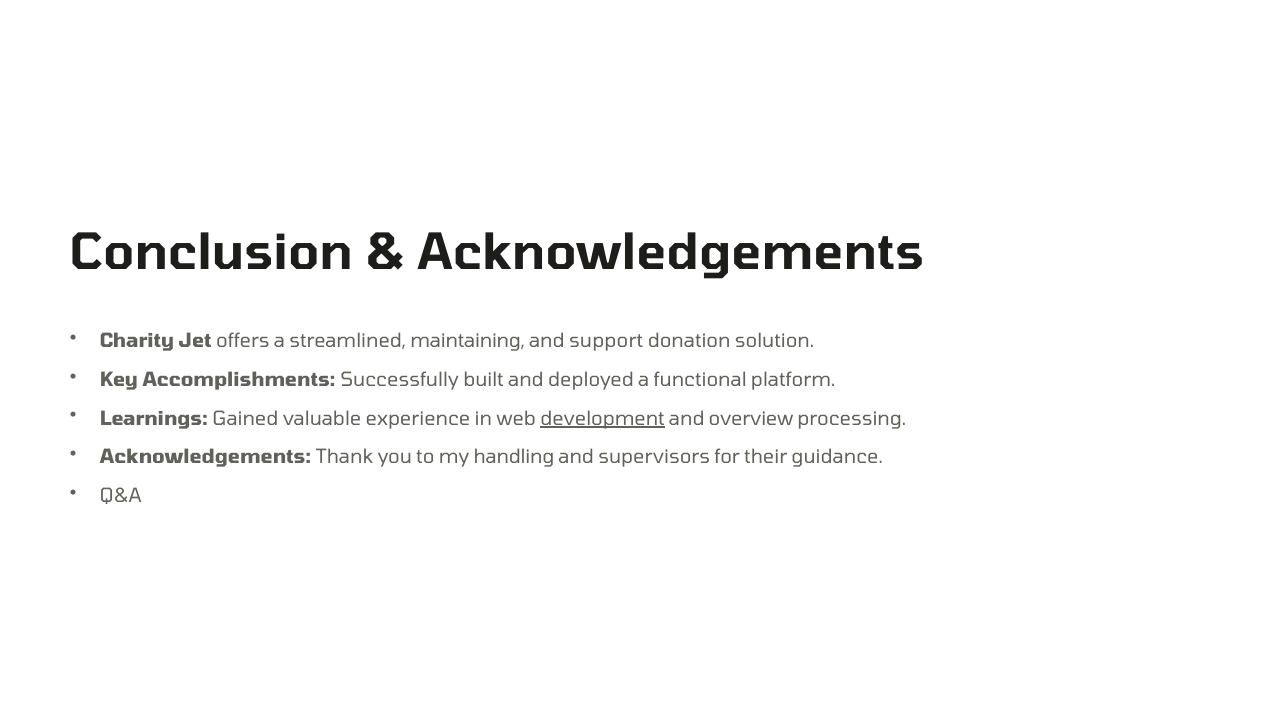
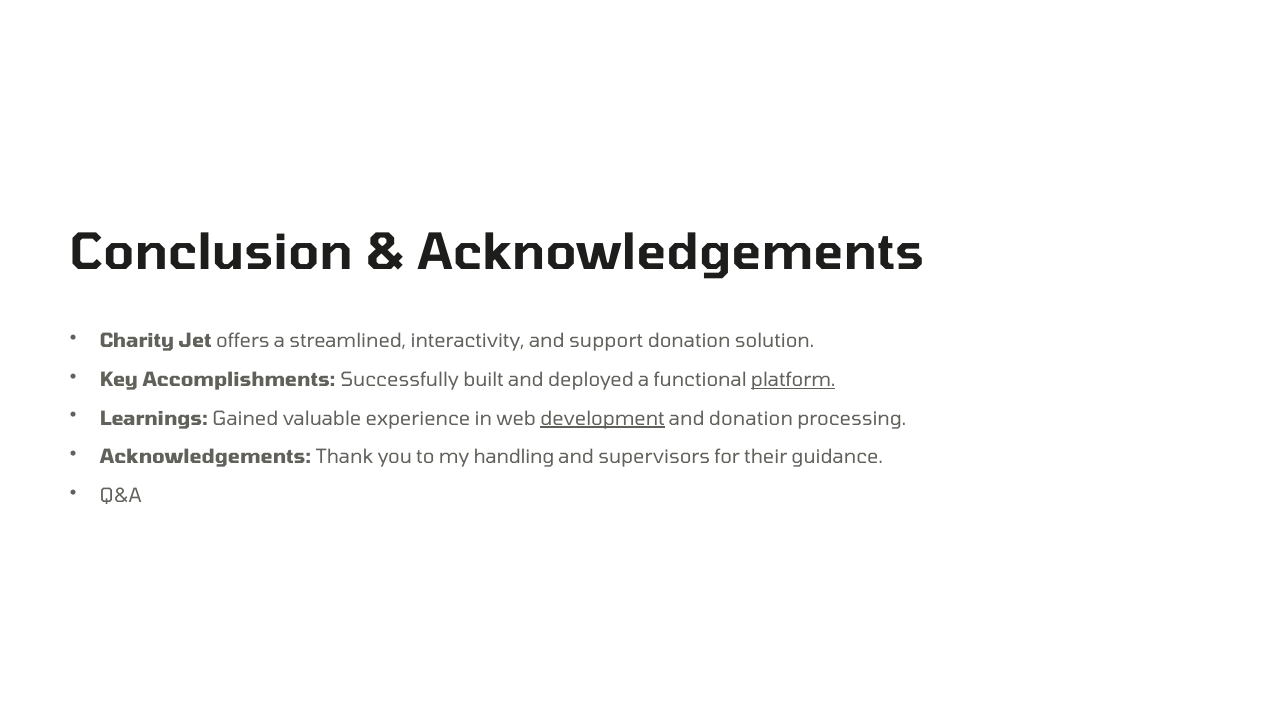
maintaining: maintaining -> interactivity
platform underline: none -> present
and overview: overview -> donation
